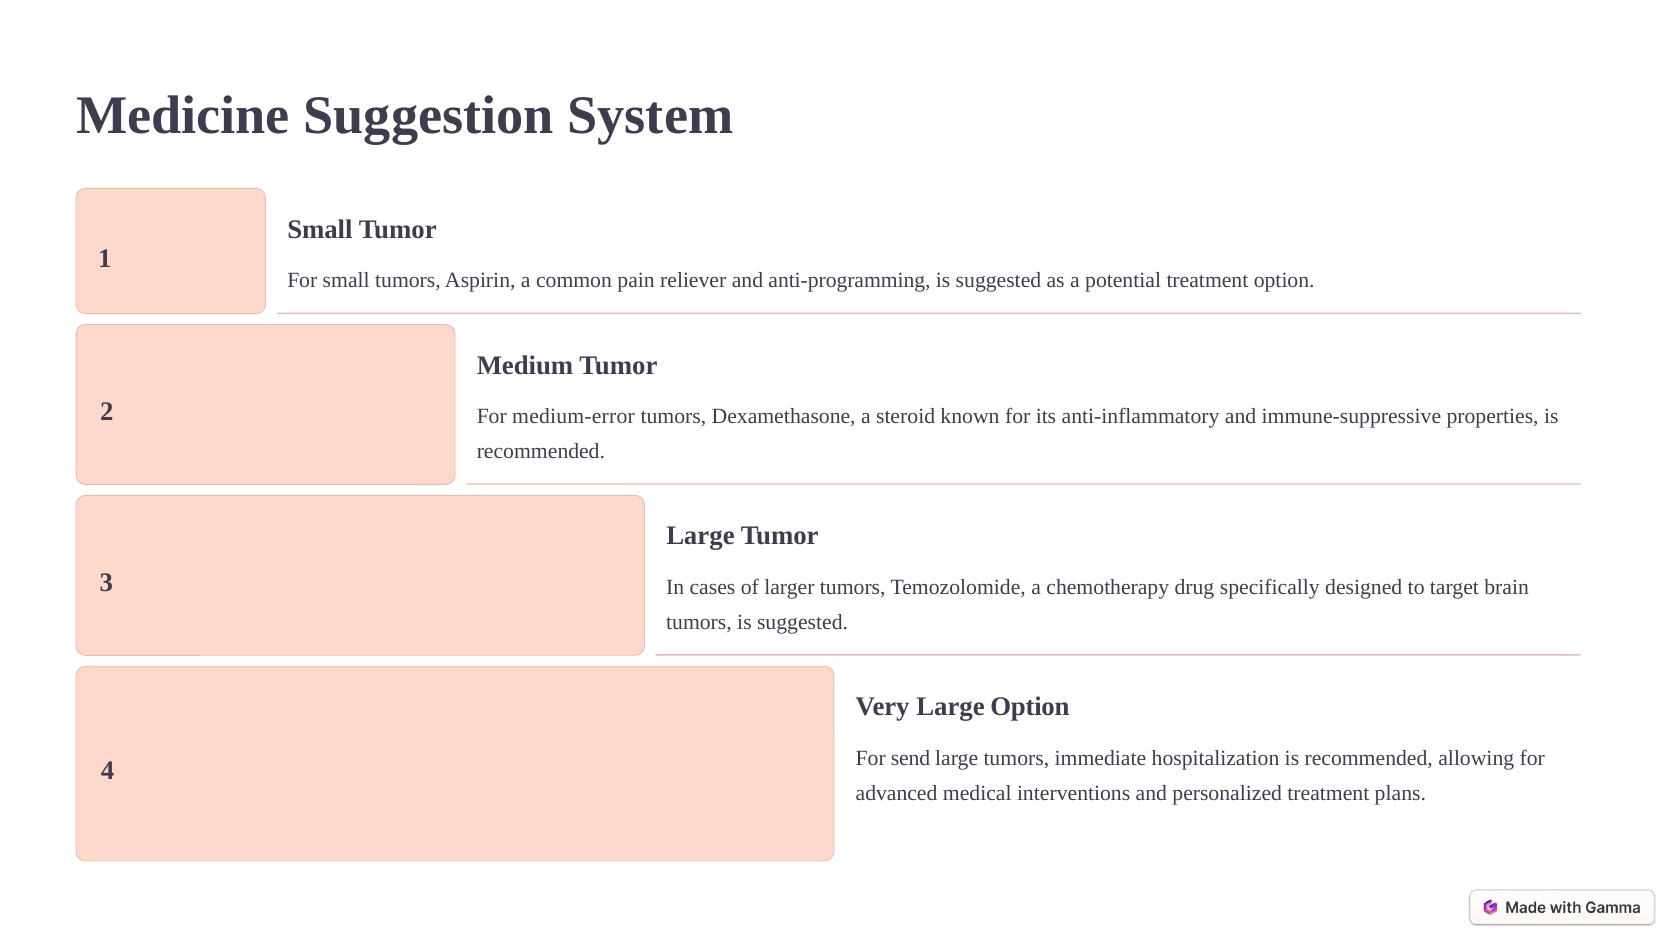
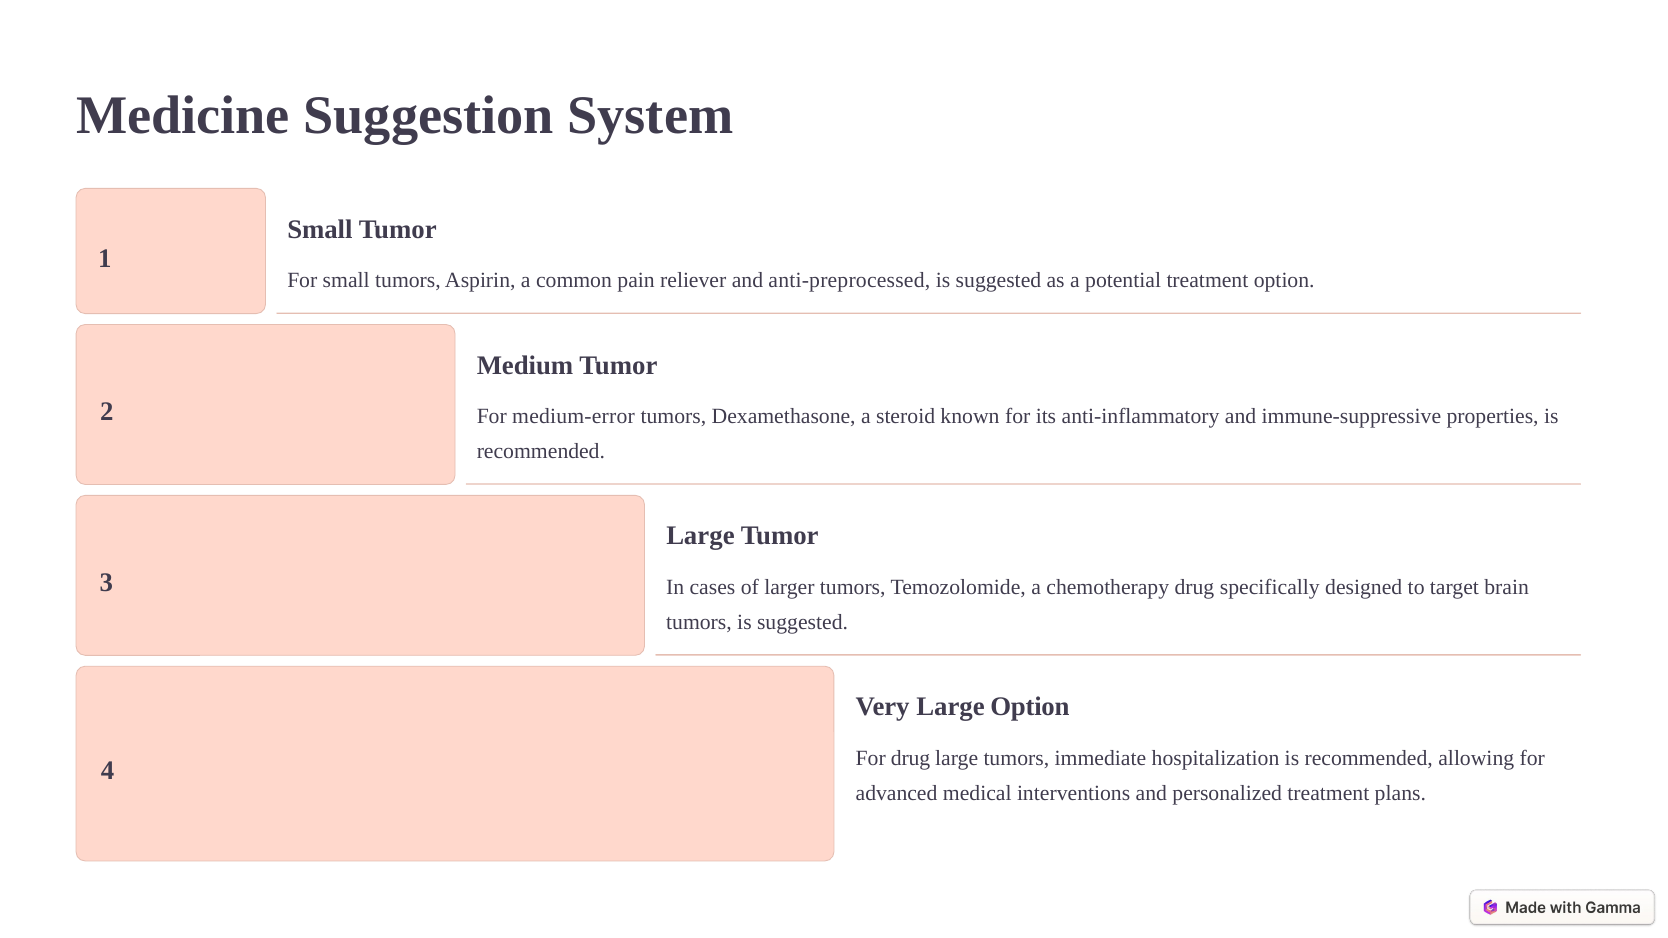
anti-programming: anti-programming -> anti-preprocessed
For send: send -> drug
